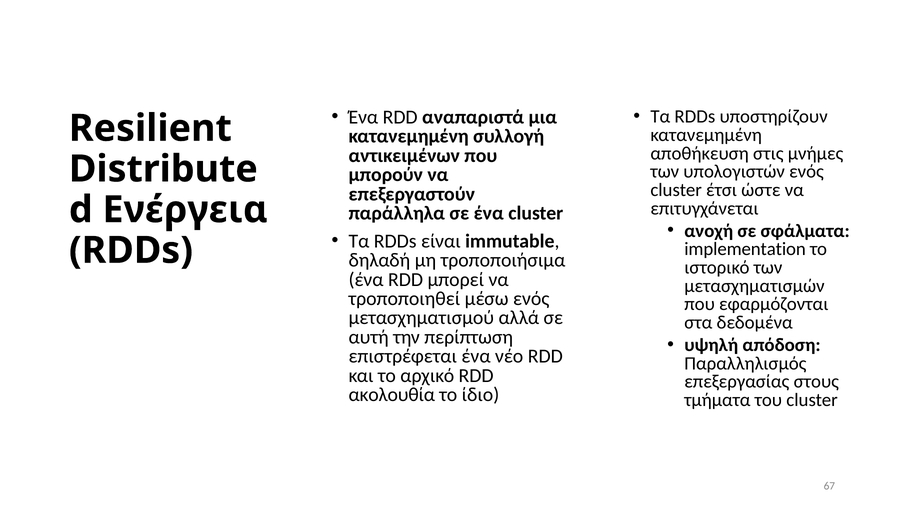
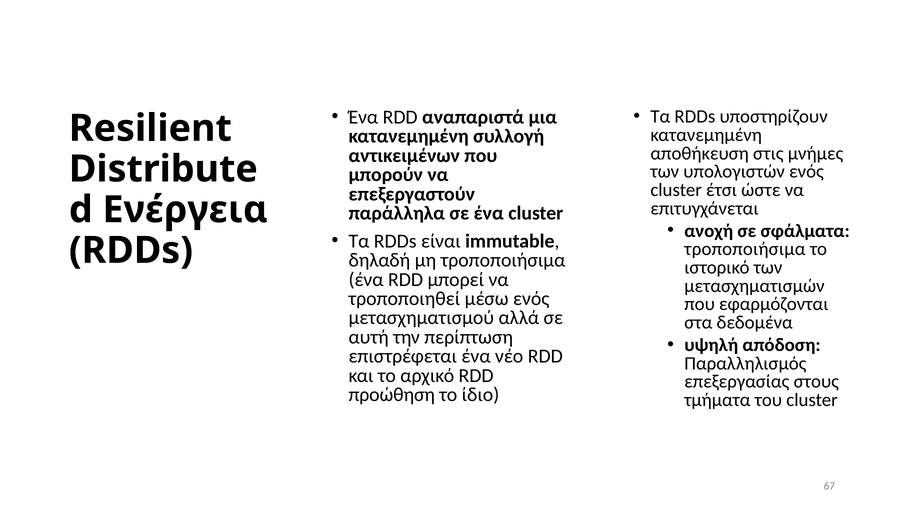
implementation at (745, 249): implementation -> τροποποιήσιμα
ακολουθία: ακολουθία -> προώθηση
